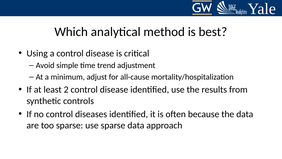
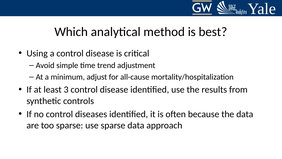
2: 2 -> 3
